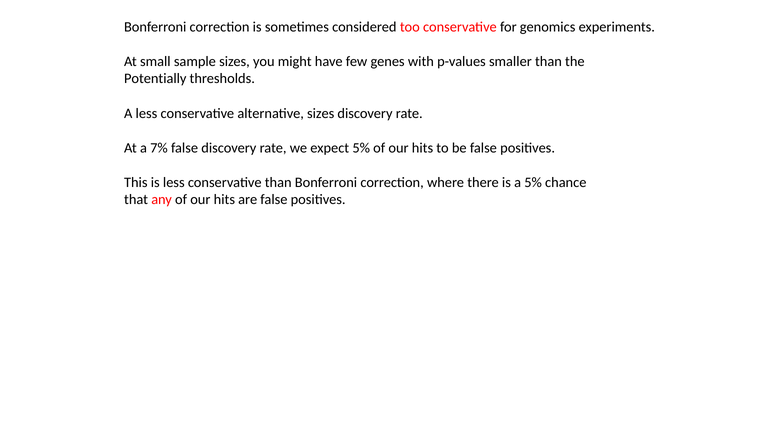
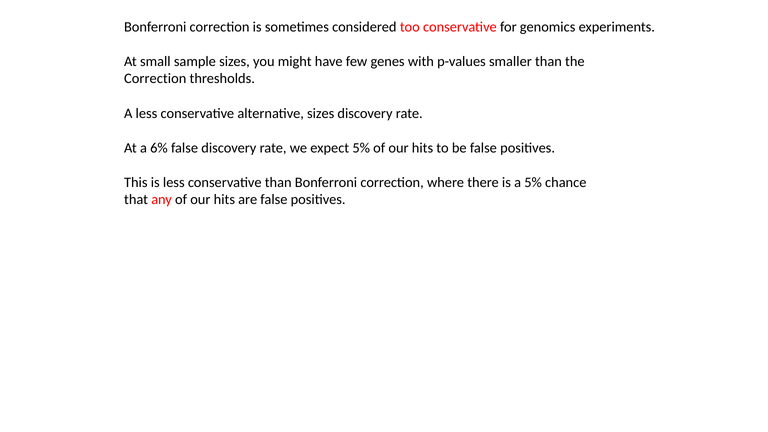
Potentially at (155, 79): Potentially -> Correction
7%: 7% -> 6%
